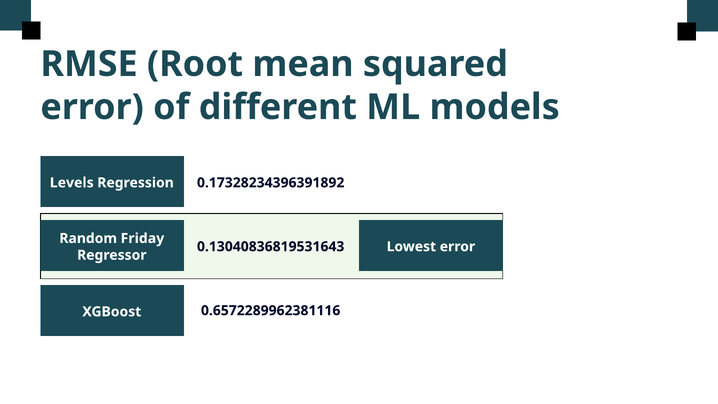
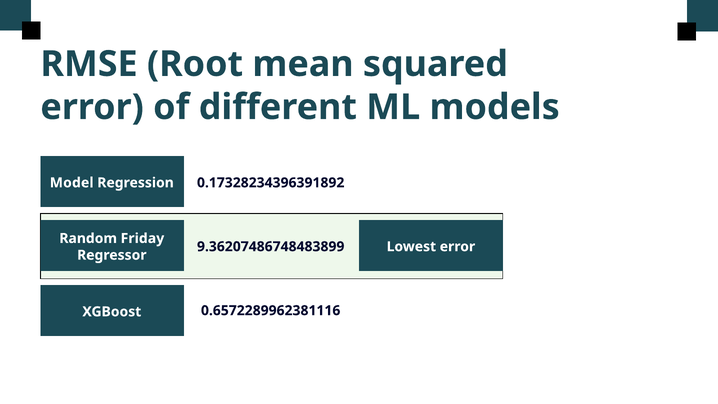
Levels: Levels -> Model
0.13040836819531643: 0.13040836819531643 -> 9.36207486748483899
